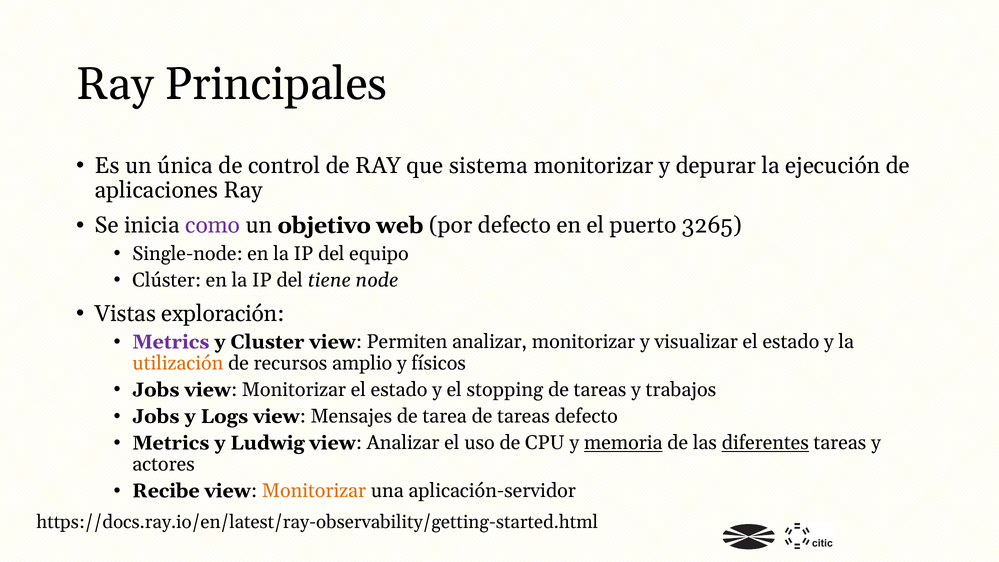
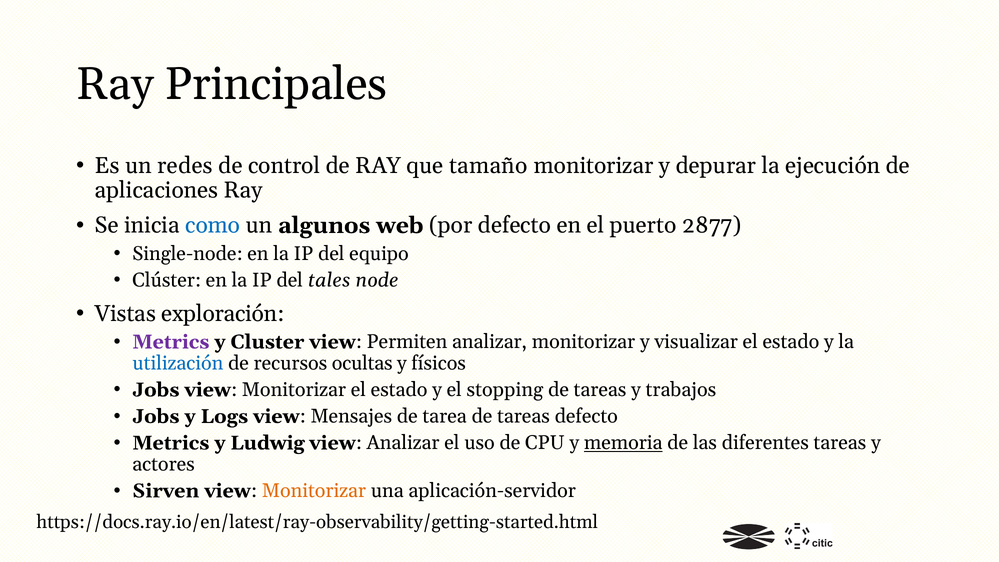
única: única -> redes
sistema: sistema -> tamaño
como colour: purple -> blue
objetivo: objetivo -> algunos
3265: 3265 -> 2877
tiene: tiene -> tales
utilización colour: orange -> blue
amplio: amplio -> ocultas
diferentes underline: present -> none
Recibe: Recibe -> Sirven
